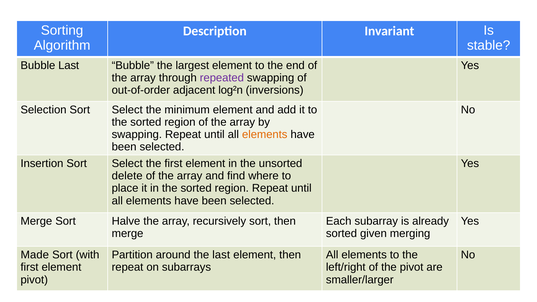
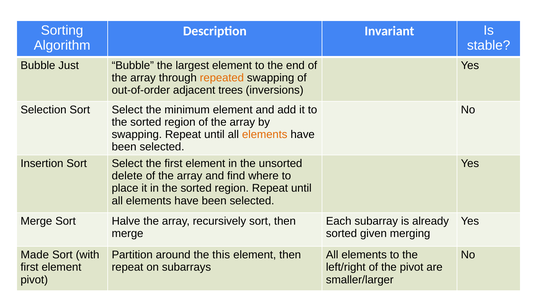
Bubble Last: Last -> Just
repeated colour: purple -> orange
log²n: log²n -> trees
the last: last -> this
